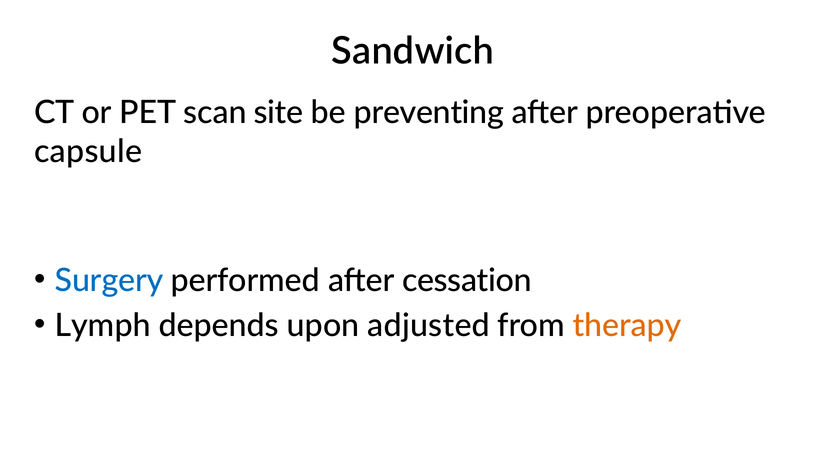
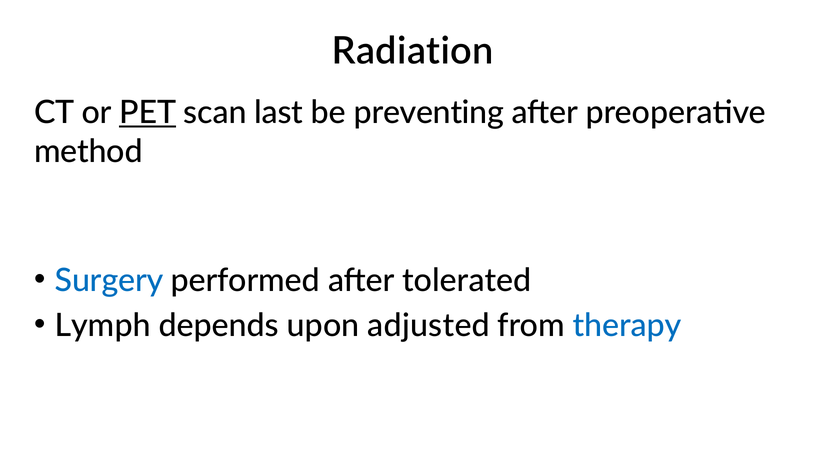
Sandwich: Sandwich -> Radiation
PET underline: none -> present
site: site -> last
capsule: capsule -> method
cessation: cessation -> tolerated
therapy colour: orange -> blue
